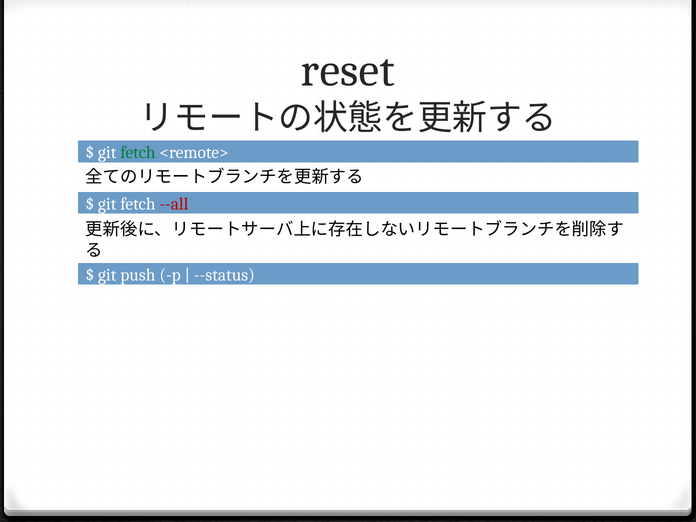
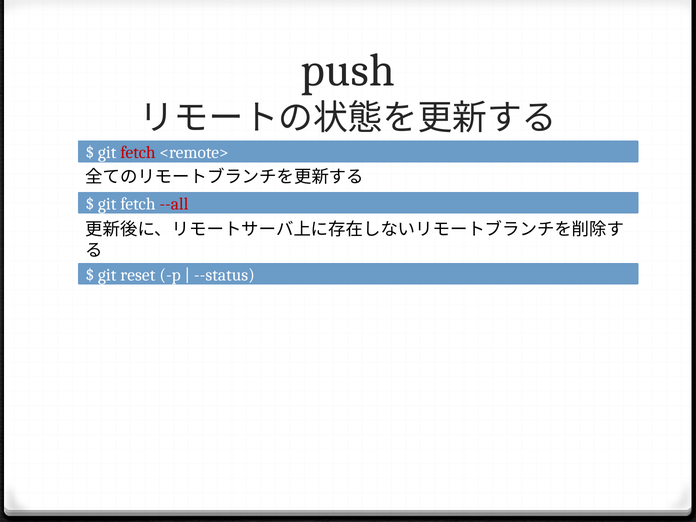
reset: reset -> push
fetch at (138, 153) colour: green -> red
push: push -> reset
